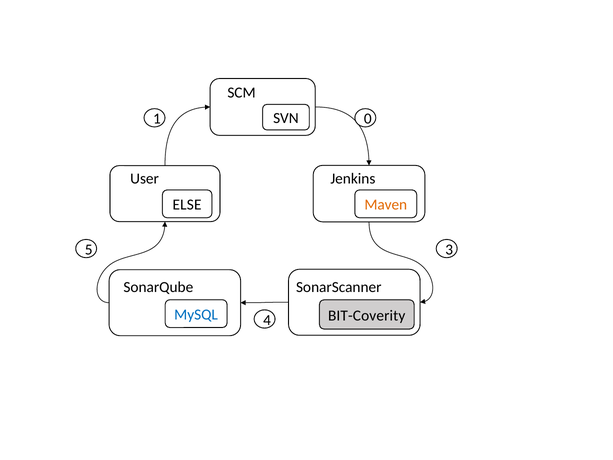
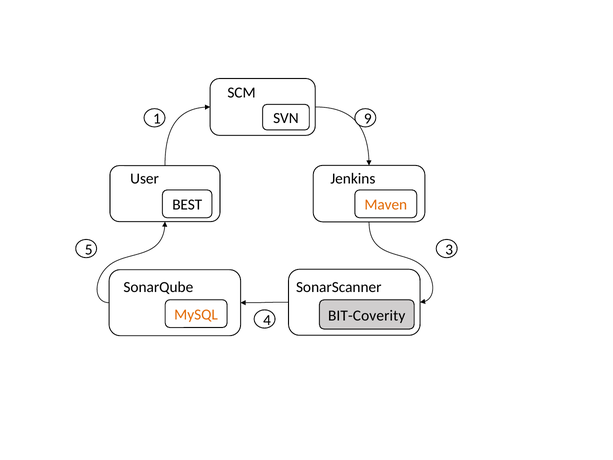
0: 0 -> 9
ELSE: ELSE -> BEST
MySQL colour: blue -> orange
